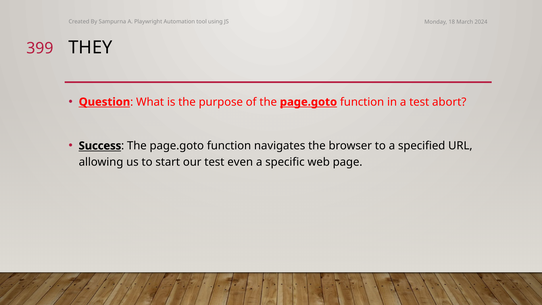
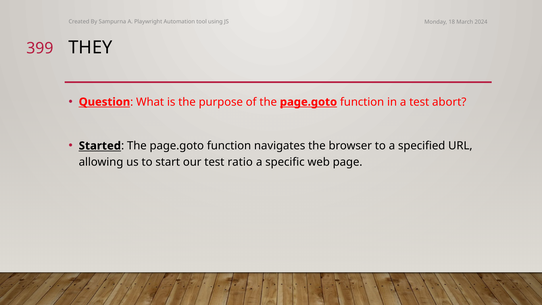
Success: Success -> Started
even: even -> ratio
